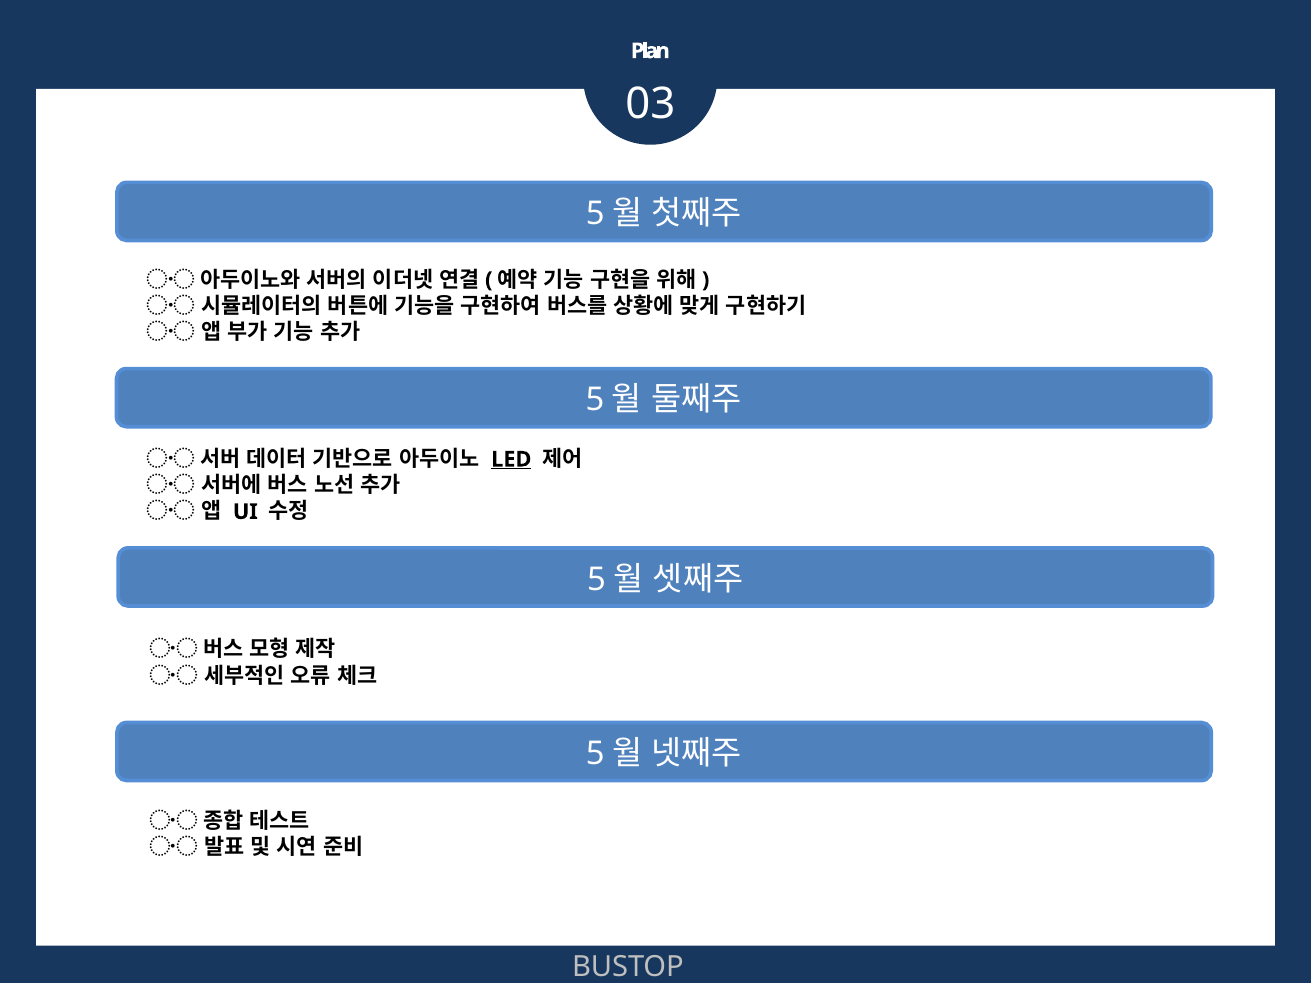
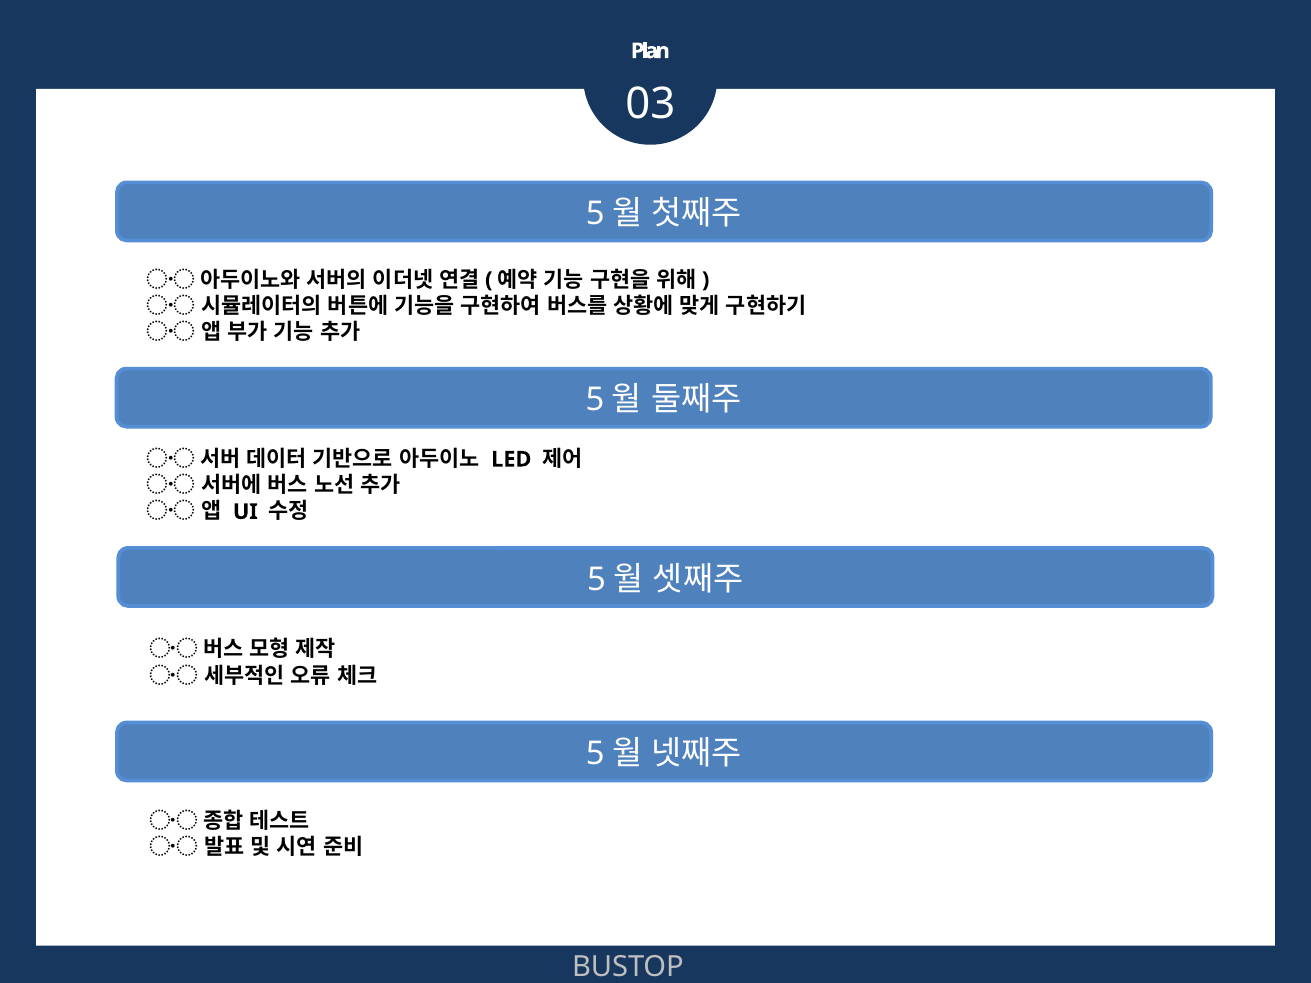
LED underline: present -> none
